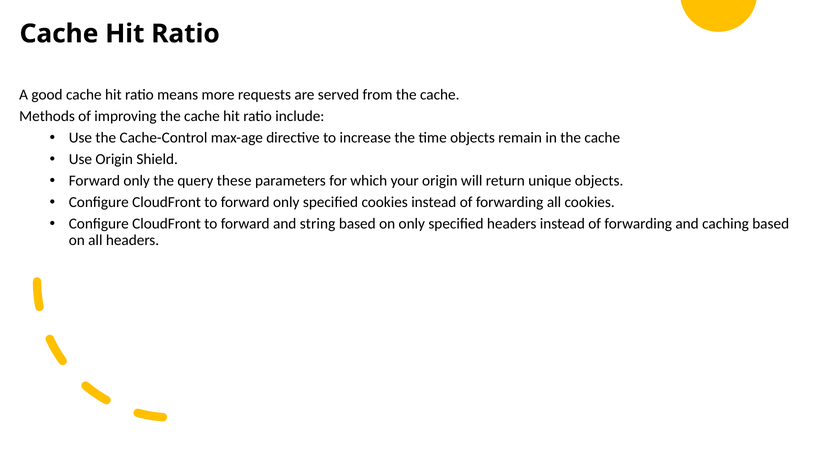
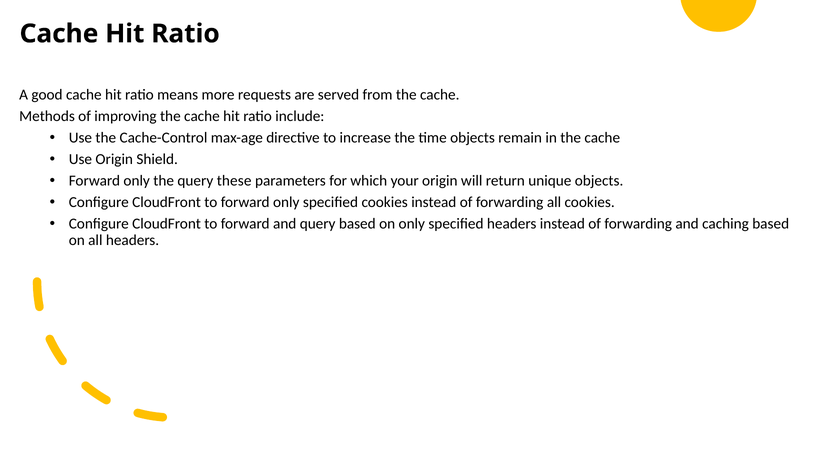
and string: string -> query
